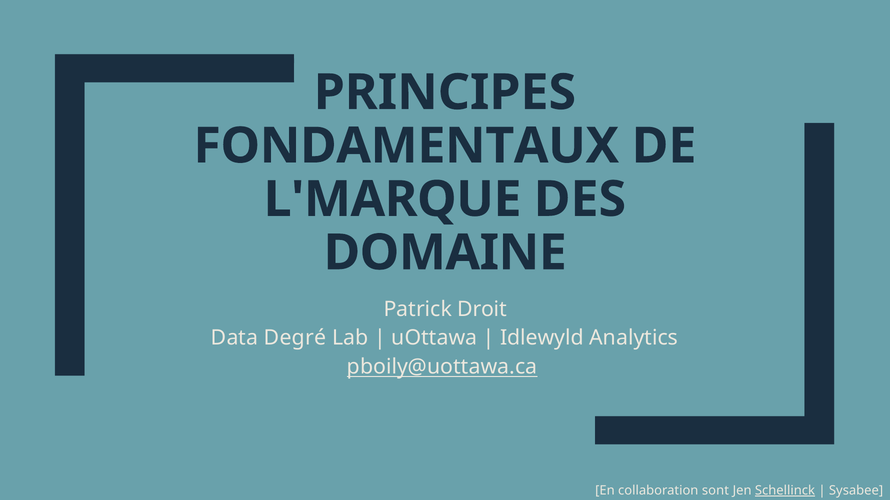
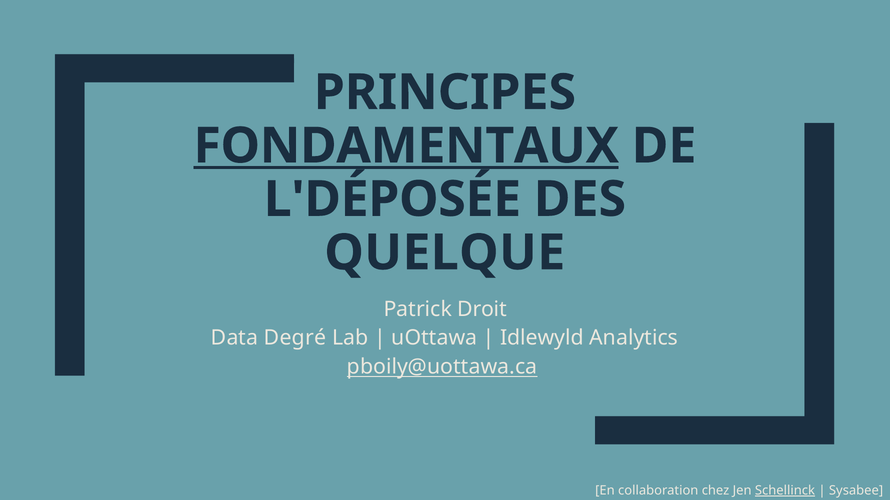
FONDAMENTAUX underline: none -> present
L'MARQUE: L'MARQUE -> L'DÉPOSÉE
DOMAINE: DOMAINE -> QUELQUE
sont: sont -> chez
